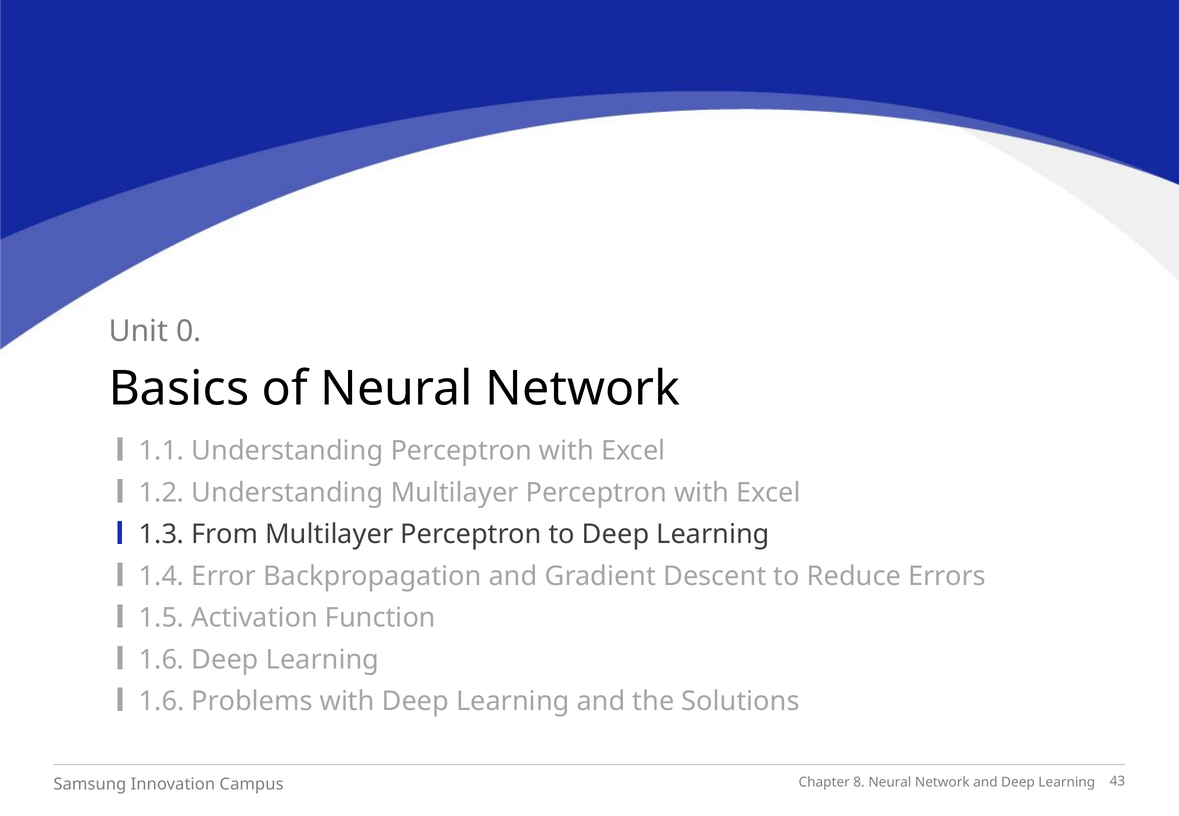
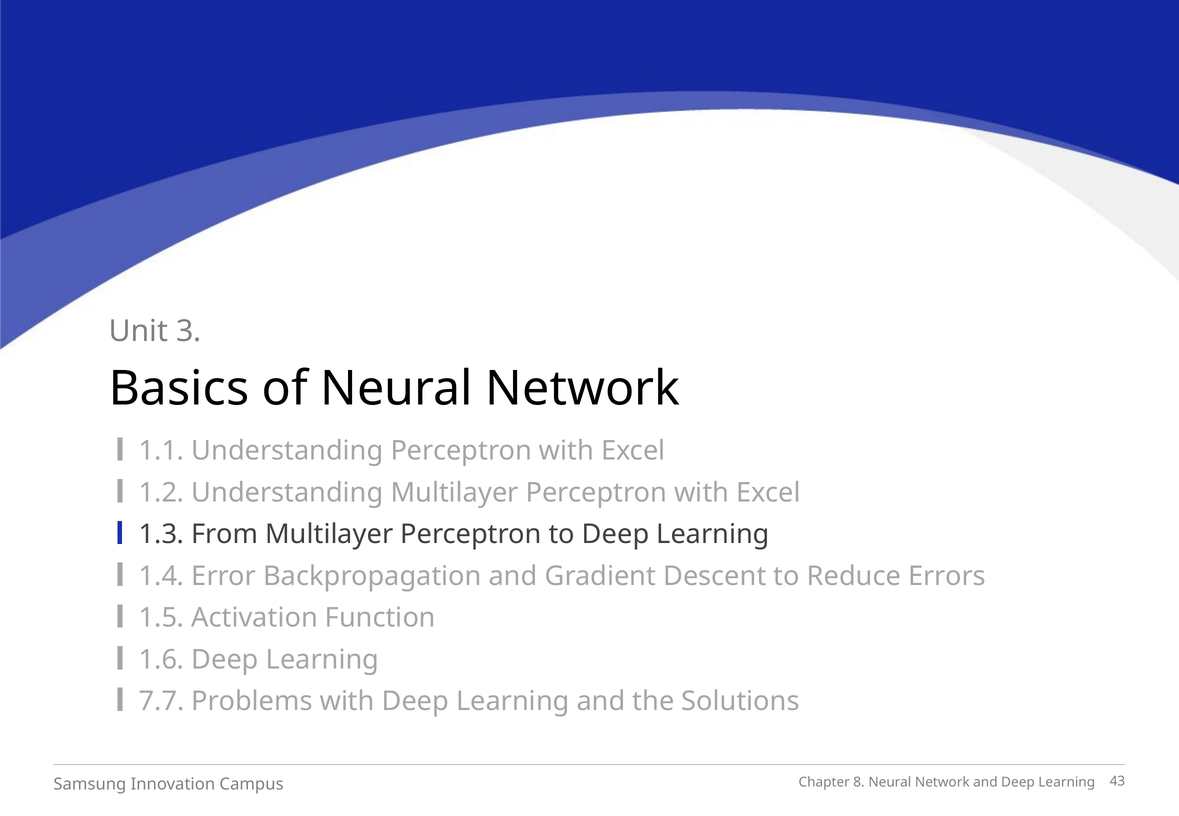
0: 0 -> 3
1.6 at (162, 702): 1.6 -> 7.7
